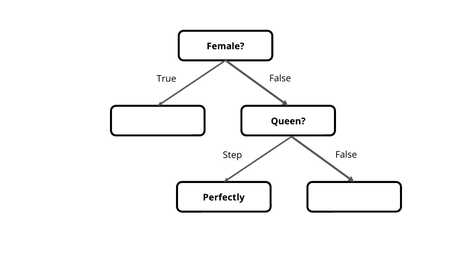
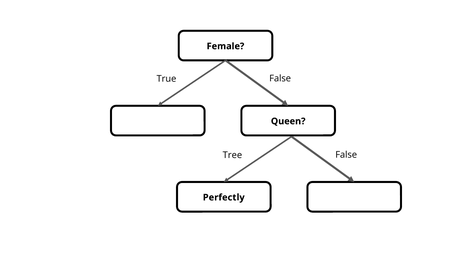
Step: Step -> Tree
